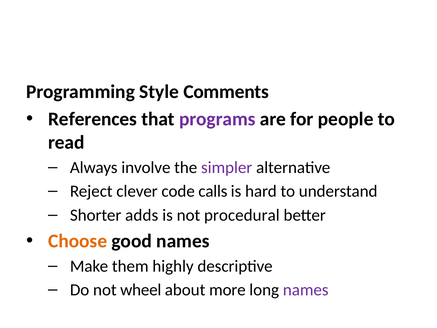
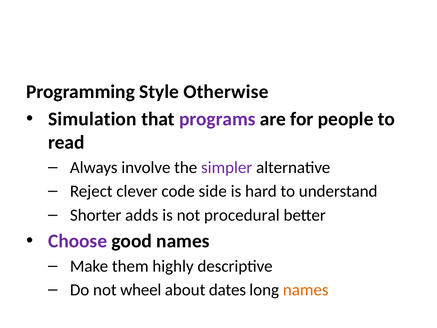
Comments: Comments -> Otherwise
References: References -> Simulation
calls: calls -> side
Choose colour: orange -> purple
more: more -> dates
names at (306, 290) colour: purple -> orange
